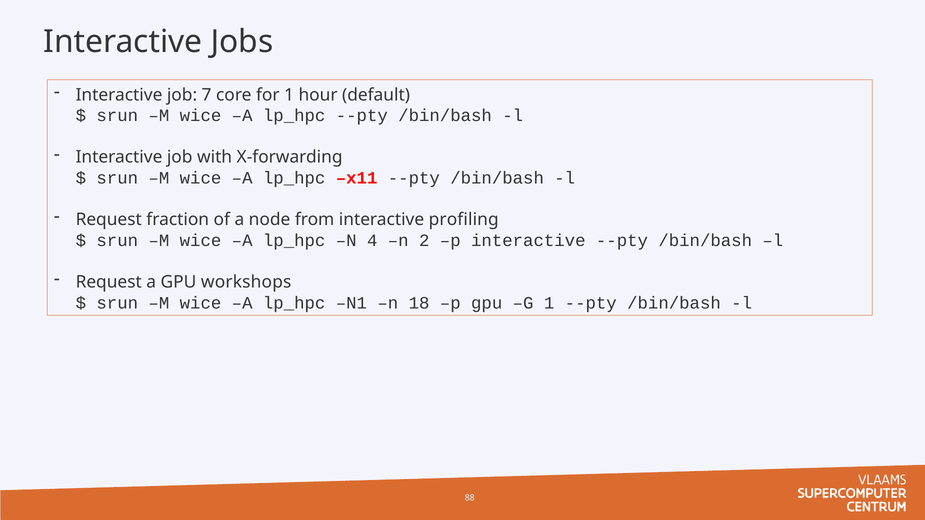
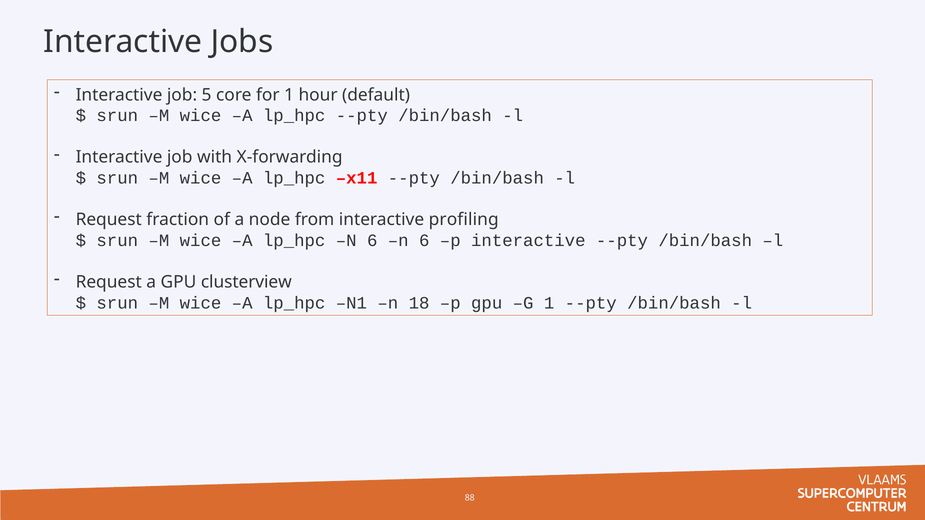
7: 7 -> 5
lp_hpc N 4: 4 -> 6
2 at (424, 241): 2 -> 6
workshops: workshops -> clusterview
